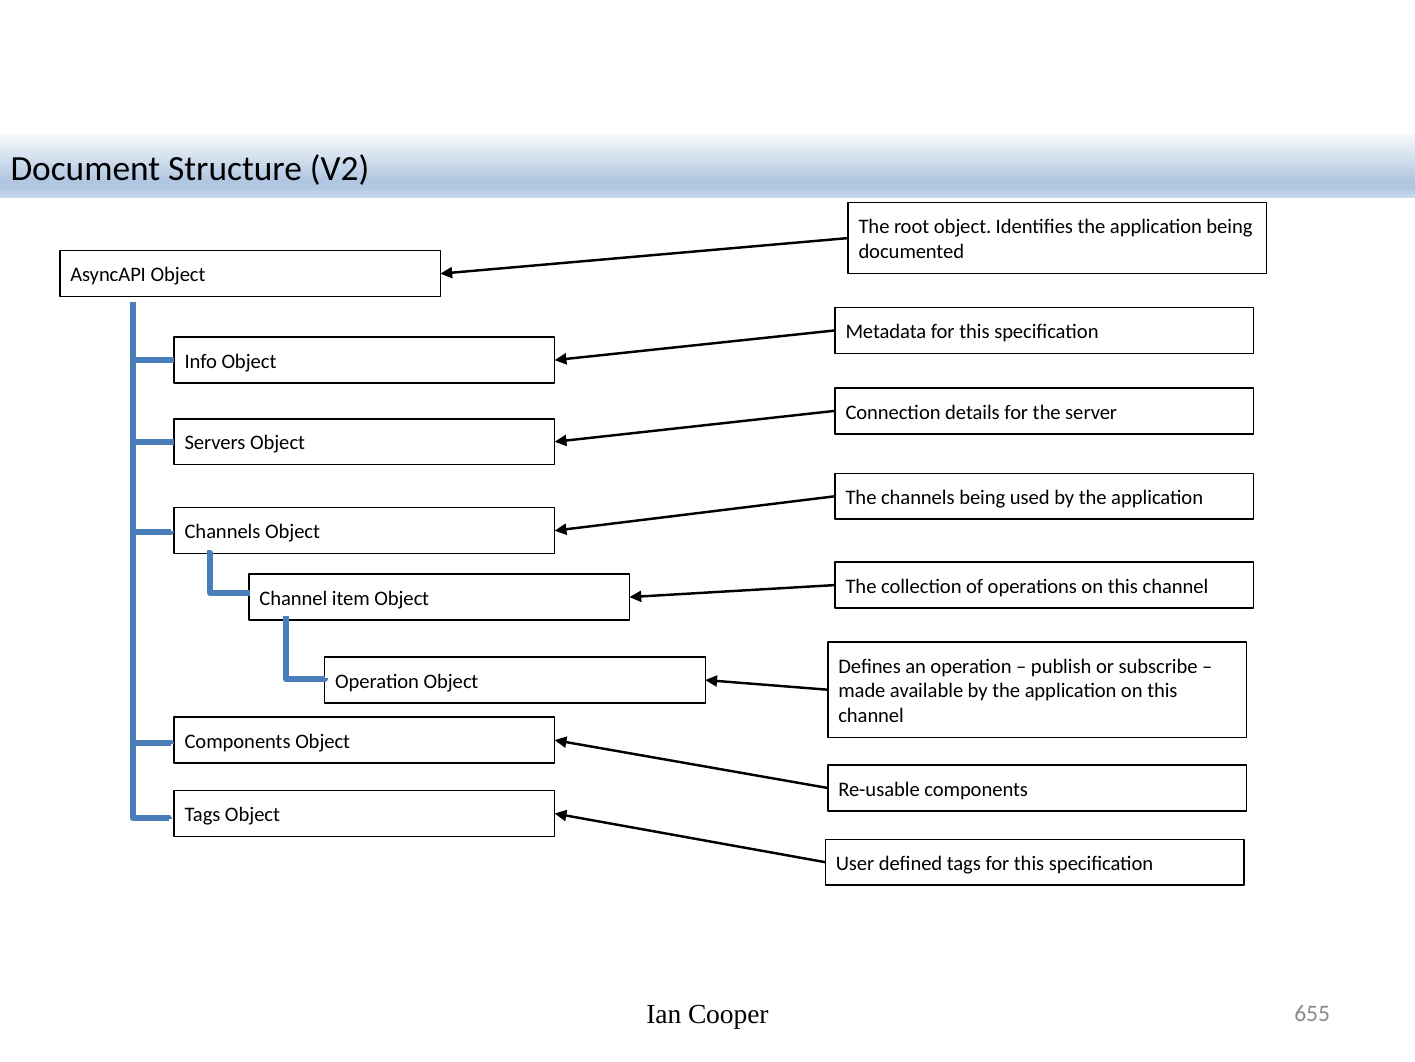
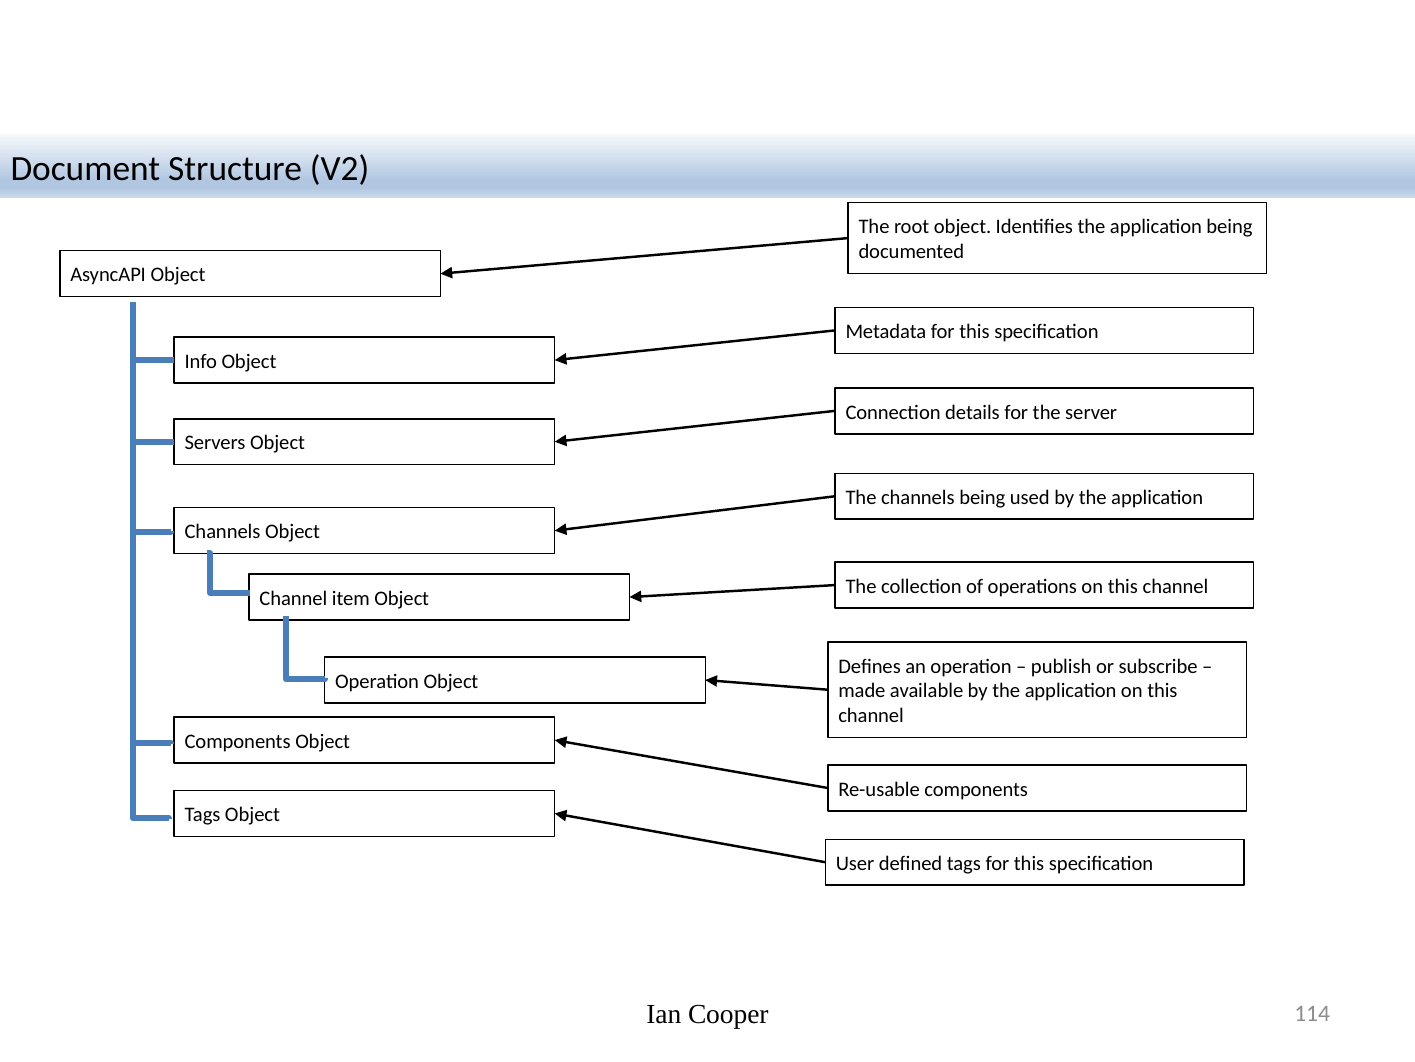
655: 655 -> 114
